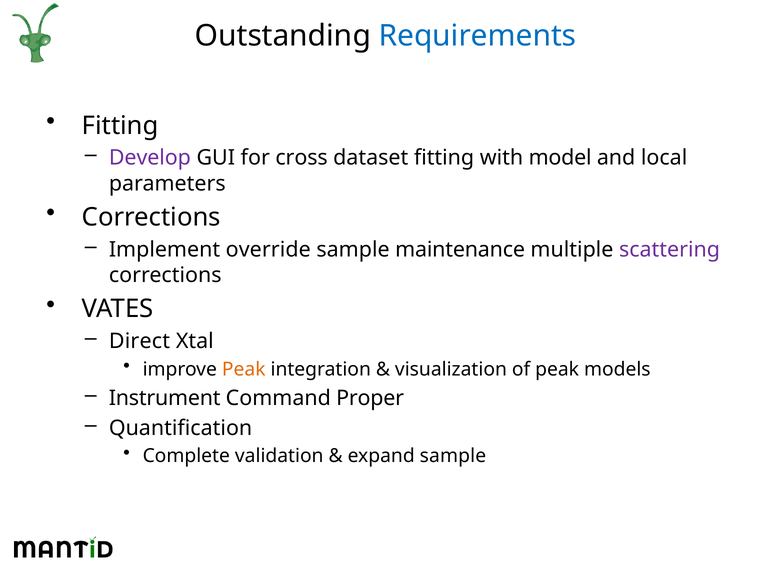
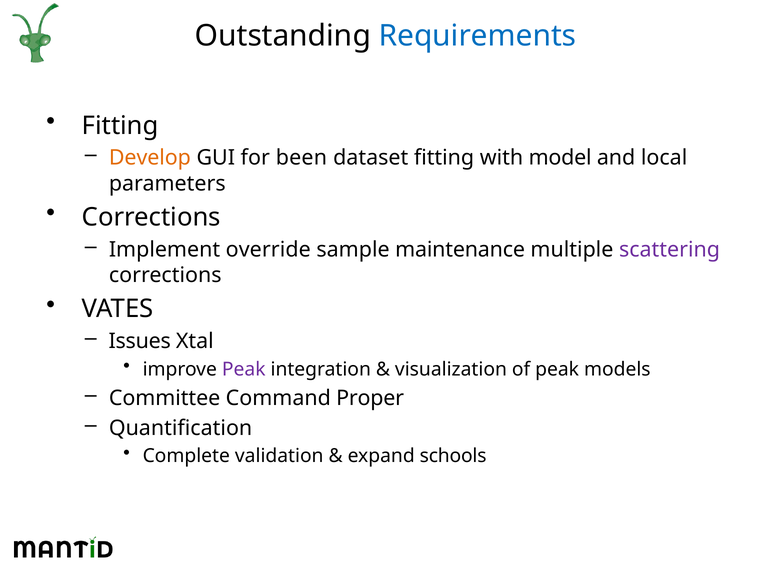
Develop colour: purple -> orange
cross: cross -> been
Direct: Direct -> Issues
Peak at (244, 369) colour: orange -> purple
Instrument: Instrument -> Committee
expand sample: sample -> schools
